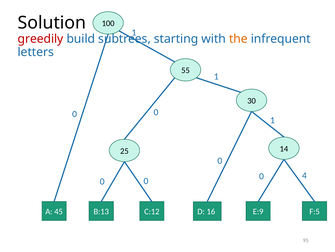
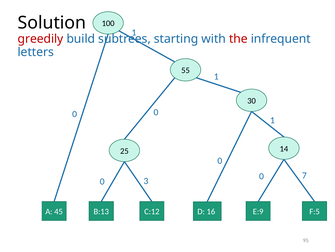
the colour: orange -> red
4: 4 -> 7
0 0: 0 -> 3
